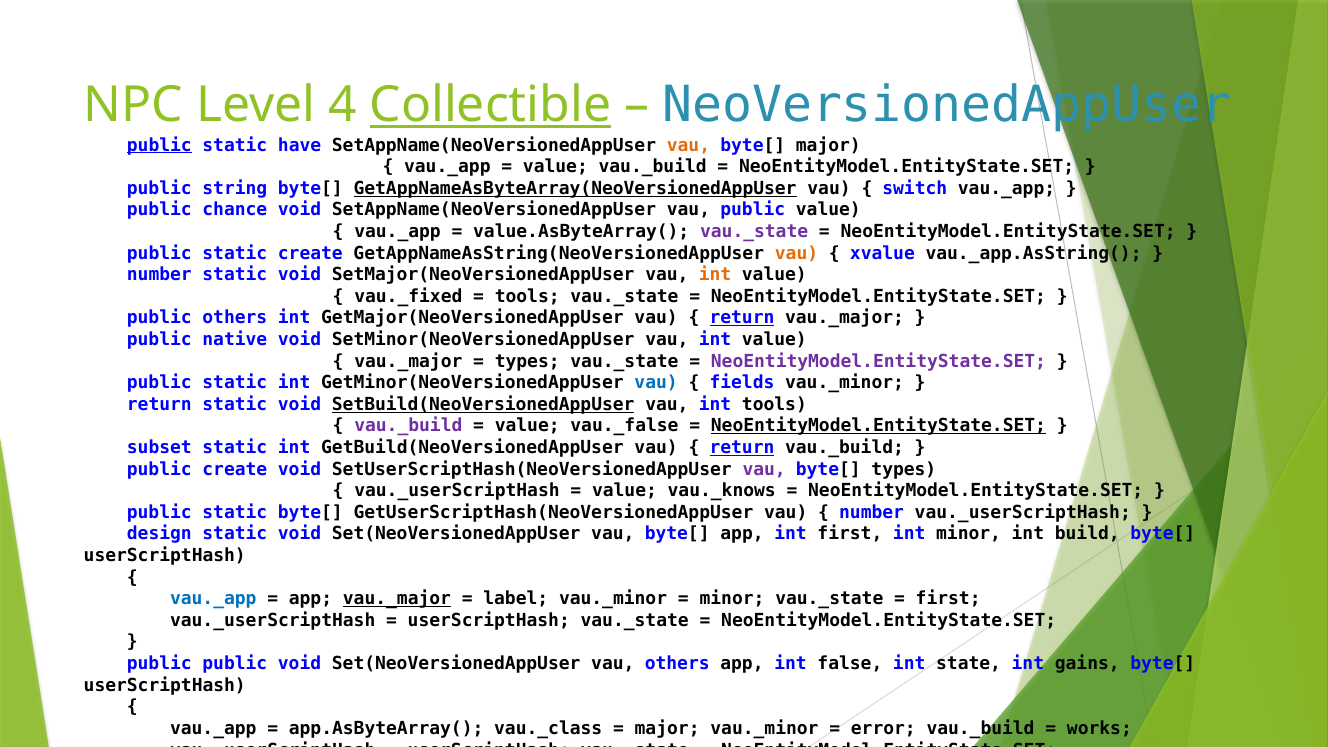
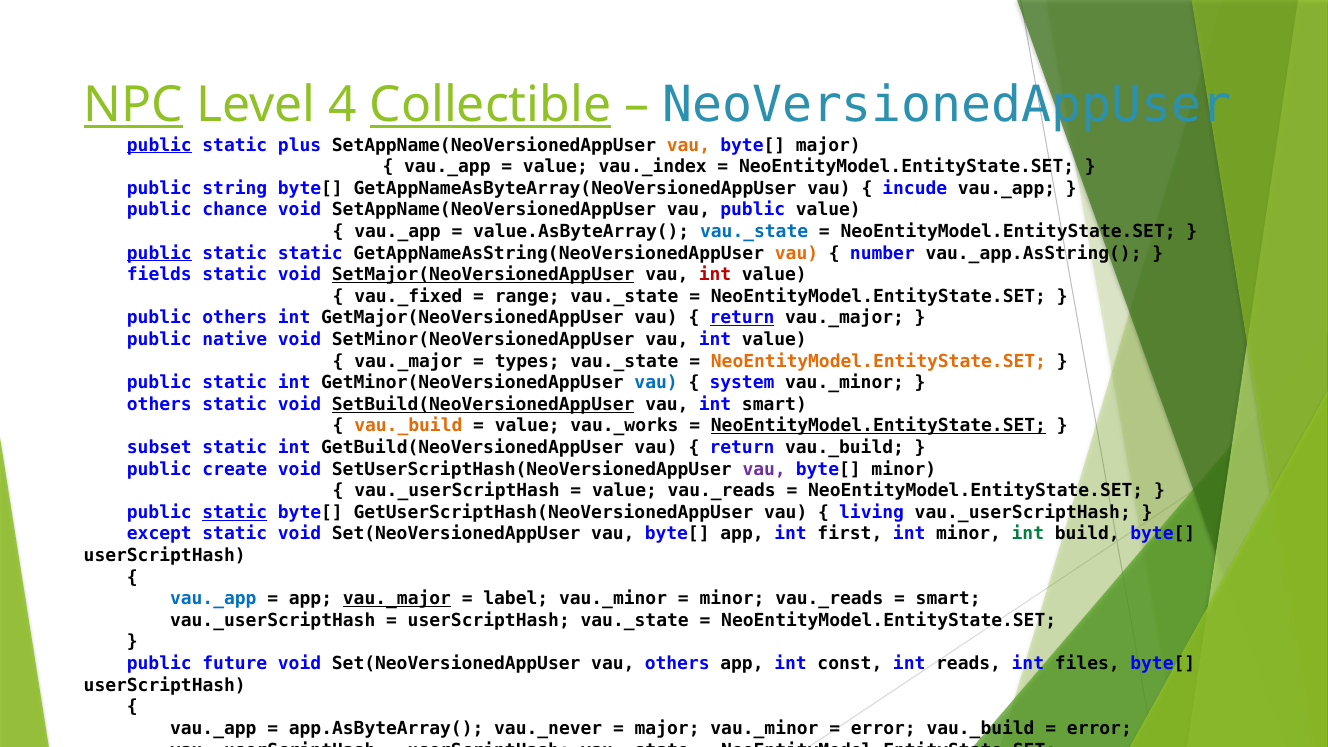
NPC underline: none -> present
have: have -> plus
value vau._build: vau._build -> vau._index
GetAppNameAsByteArray(NeoVersionedAppUser underline: present -> none
switch: switch -> incude
vau._state at (754, 232) colour: purple -> blue
public at (159, 253) underline: none -> present
static create: create -> static
xvalue: xvalue -> number
number at (159, 275): number -> fields
SetMajor(NeoVersionedAppUser underline: none -> present
int at (715, 275) colour: orange -> red
tools at (527, 296): tools -> range
NeoEntityModel.EntityState.SET at (878, 361) colour: purple -> orange
fields: fields -> system
return at (159, 404): return -> others
int tools: tools -> smart
vau._build at (408, 426) colour: purple -> orange
vau._false: vau._false -> vau._works
return at (742, 448) underline: present -> none
byte[ types: types -> minor
value vau._knows: vau._knows -> vau._reads
static at (235, 512) underline: none -> present
number at (872, 512): number -> living
design: design -> except
int at (1028, 534) colour: black -> green
minor vau._state: vau._state -> vau._reads
first at (948, 599): first -> smart
public public: public -> future
false: false -> const
state: state -> reads
gains: gains -> files
vau._class: vau._class -> vau._never
works at (1099, 728): works -> error
